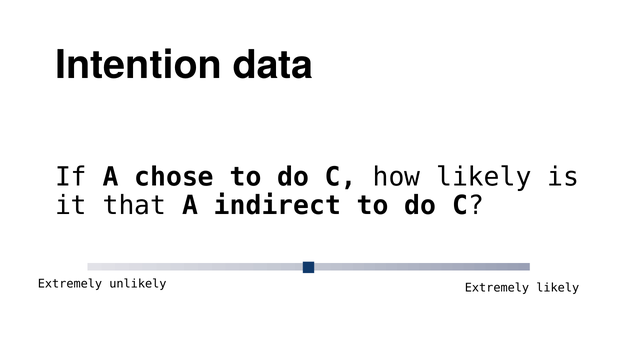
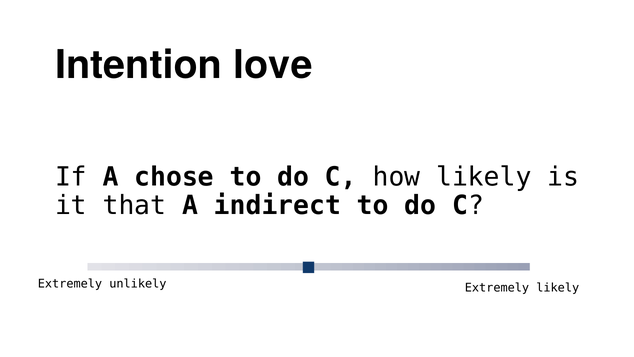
data: data -> love
